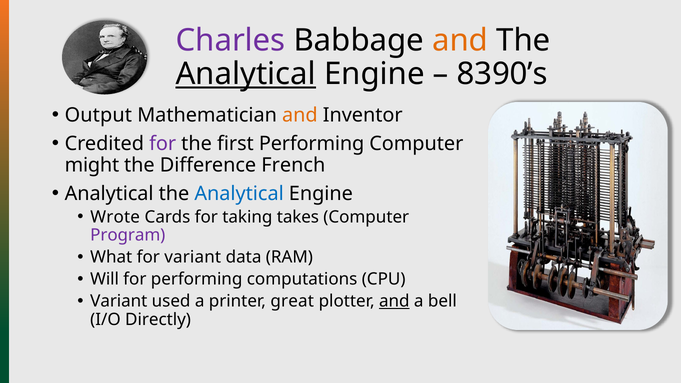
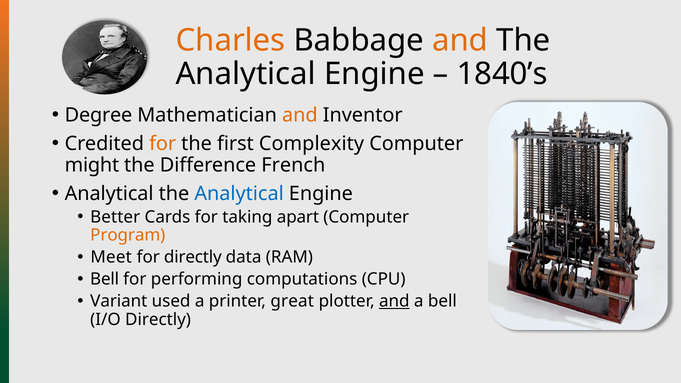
Charles colour: purple -> orange
Analytical at (246, 74) underline: present -> none
8390’s: 8390’s -> 1840’s
Output: Output -> Degree
for at (163, 144) colour: purple -> orange
first Performing: Performing -> Complexity
Wrote: Wrote -> Better
takes: takes -> apart
Program colour: purple -> orange
What: What -> Meet
for variant: variant -> directly
Will at (105, 279): Will -> Bell
